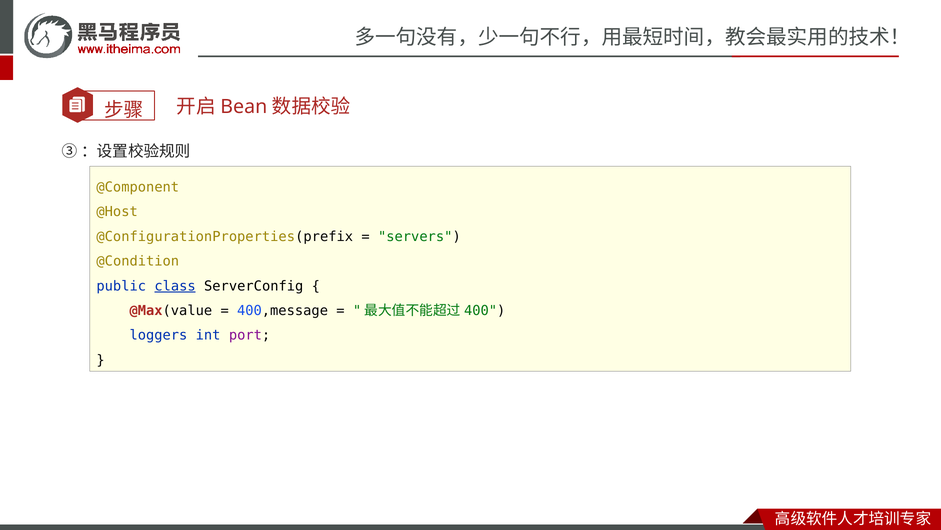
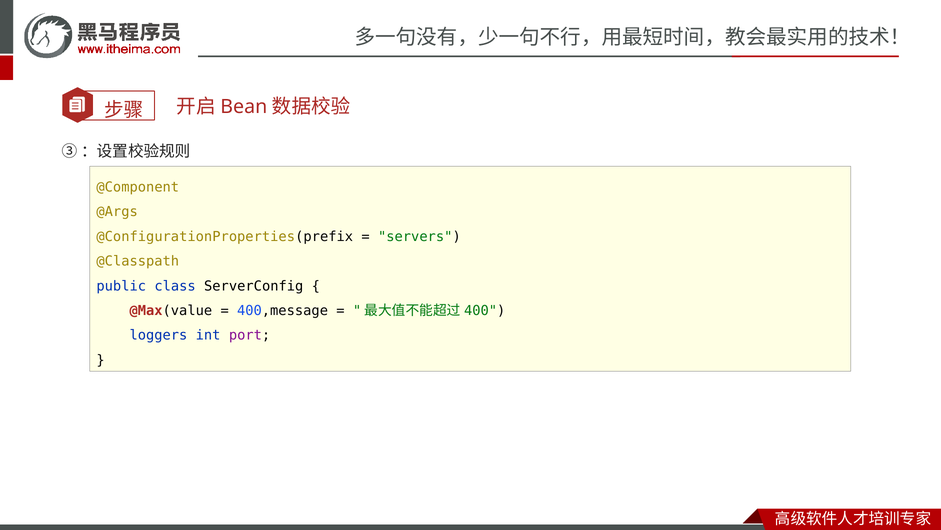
@Host: @Host -> @Args
@Condition: @Condition -> @Classpath
class underline: present -> none
